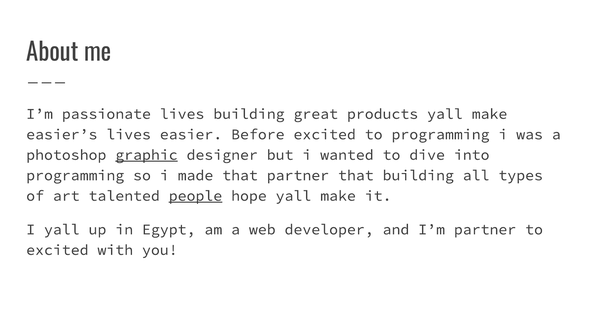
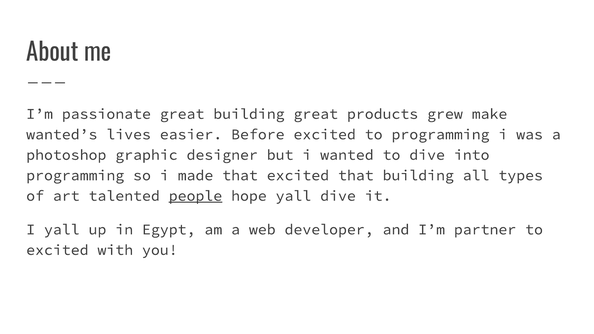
passionate lives: lives -> great
products yall: yall -> grew
easier’s: easier’s -> wanted’s
graphic underline: present -> none
that partner: partner -> excited
hope yall make: make -> dive
